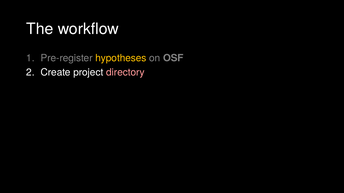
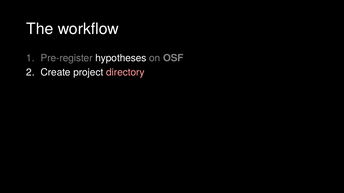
hypotheses colour: yellow -> white
